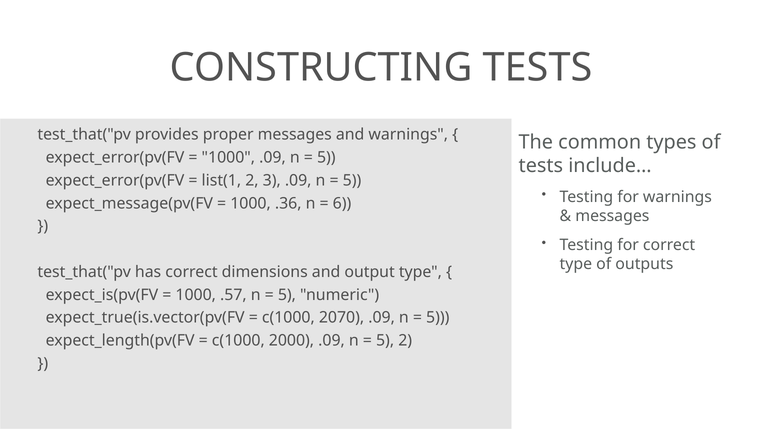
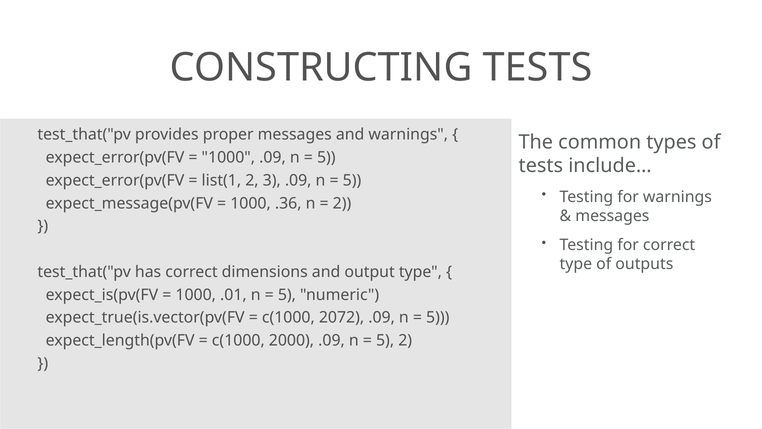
6 at (342, 203): 6 -> 2
.57: .57 -> .01
2070: 2070 -> 2072
